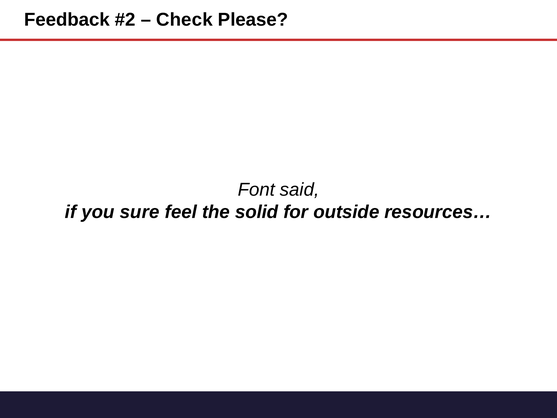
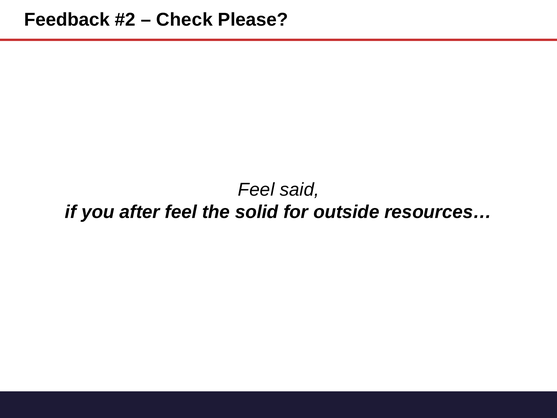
Font at (256, 190): Font -> Feel
sure: sure -> after
